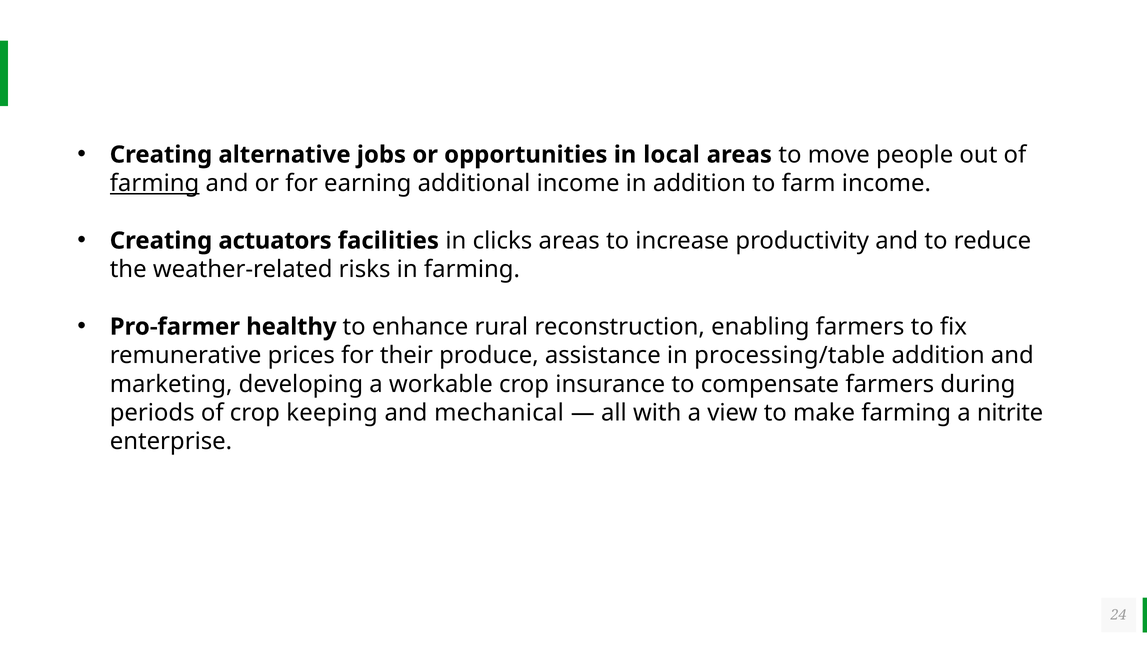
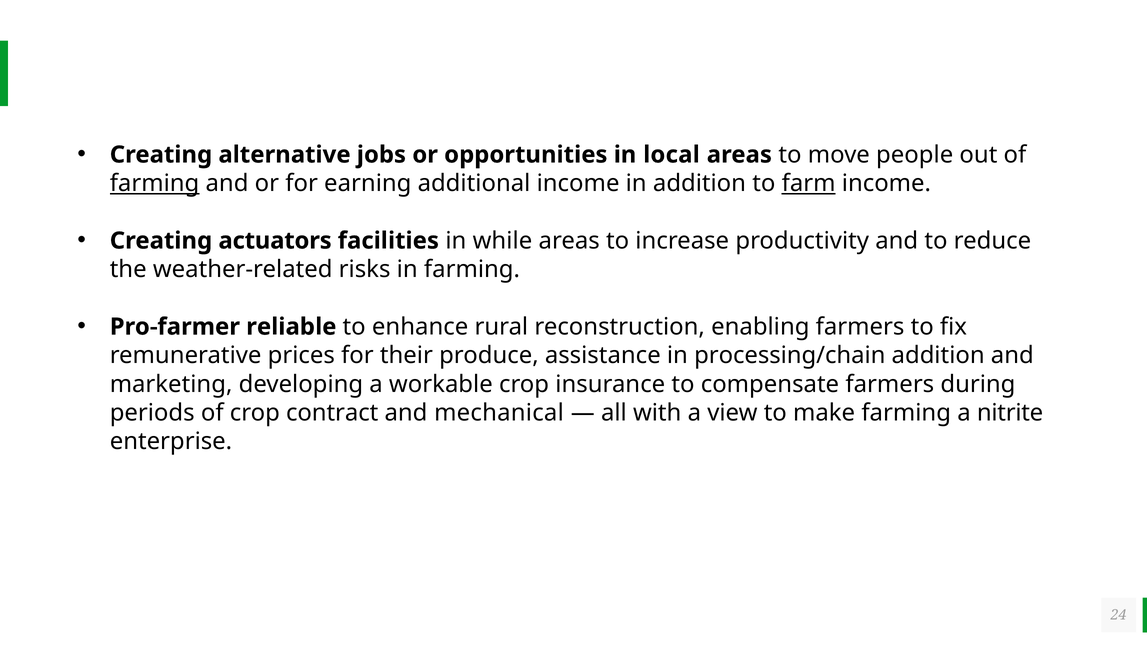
farm underline: none -> present
clicks: clicks -> while
healthy: healthy -> reliable
processing/table: processing/table -> processing/chain
keeping: keeping -> contract
